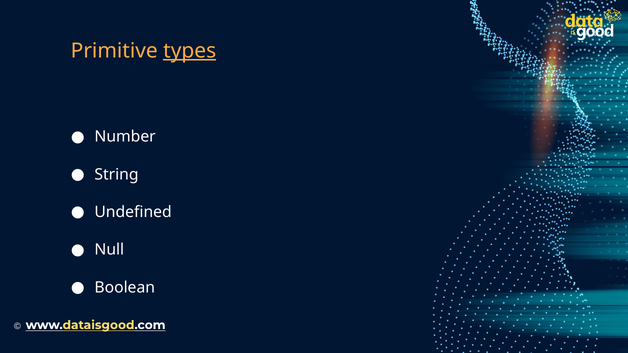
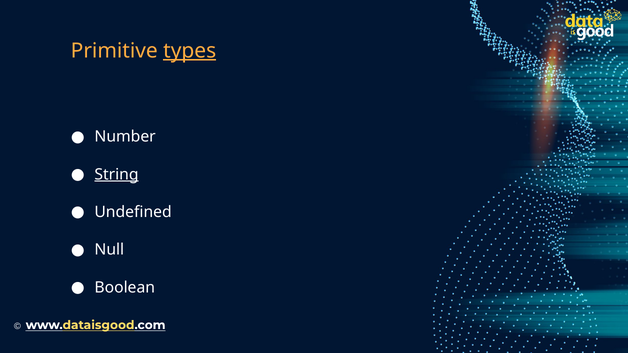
String underline: none -> present
